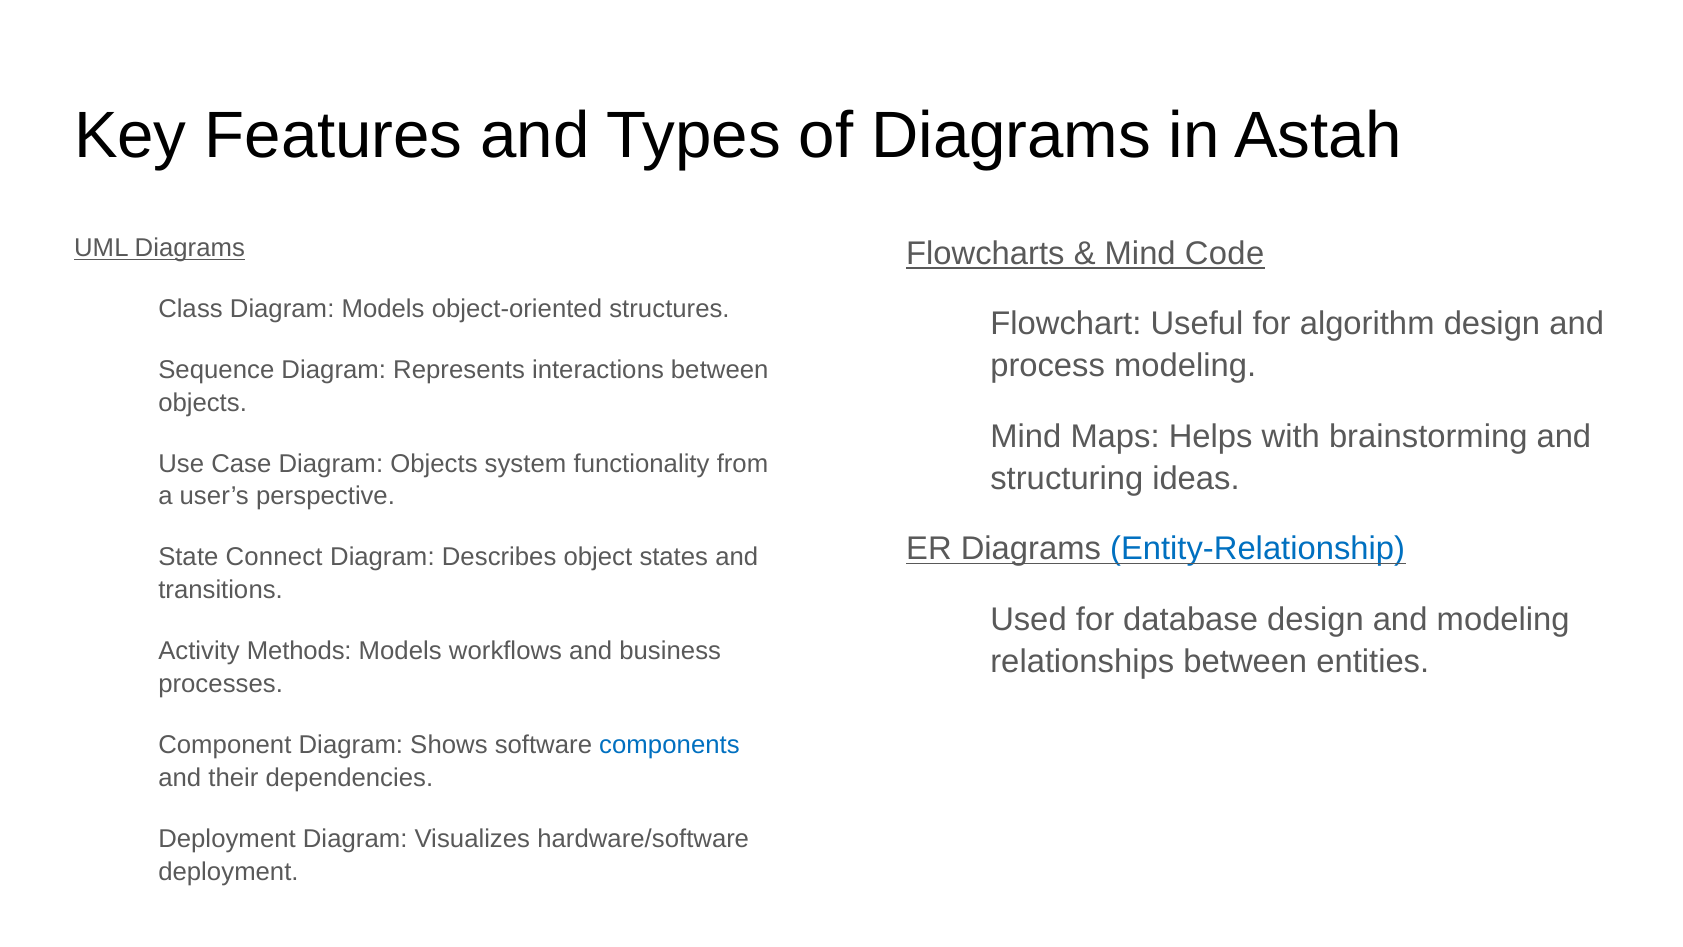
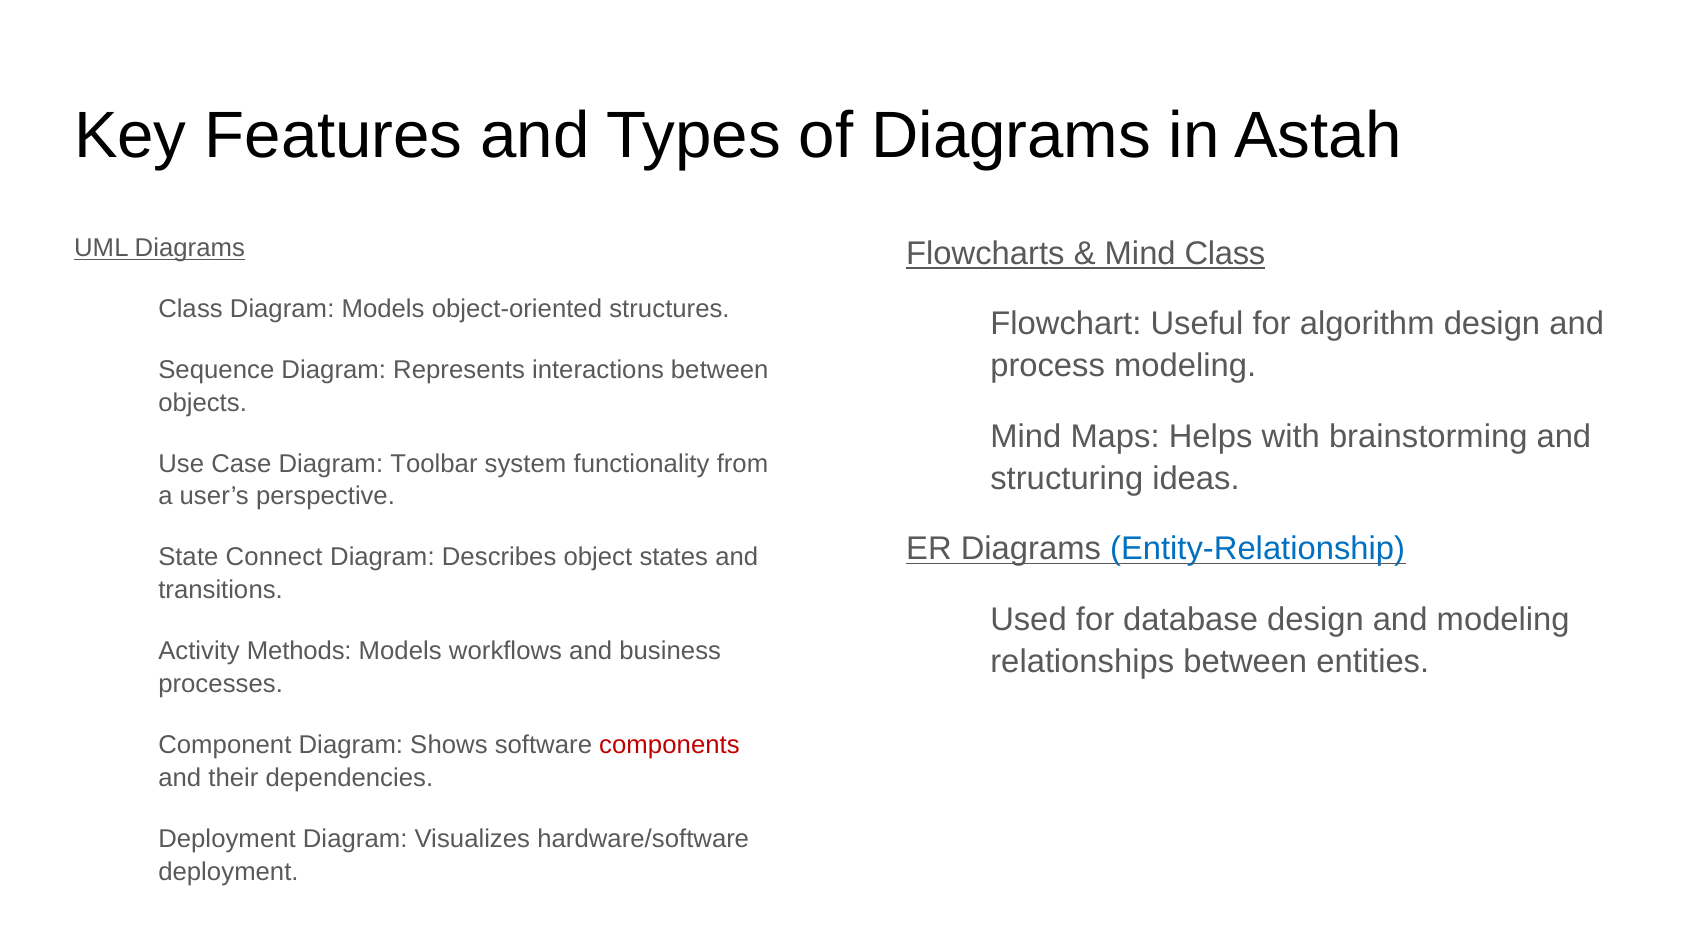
Mind Code: Code -> Class
Diagram Objects: Objects -> Toolbar
components colour: blue -> red
